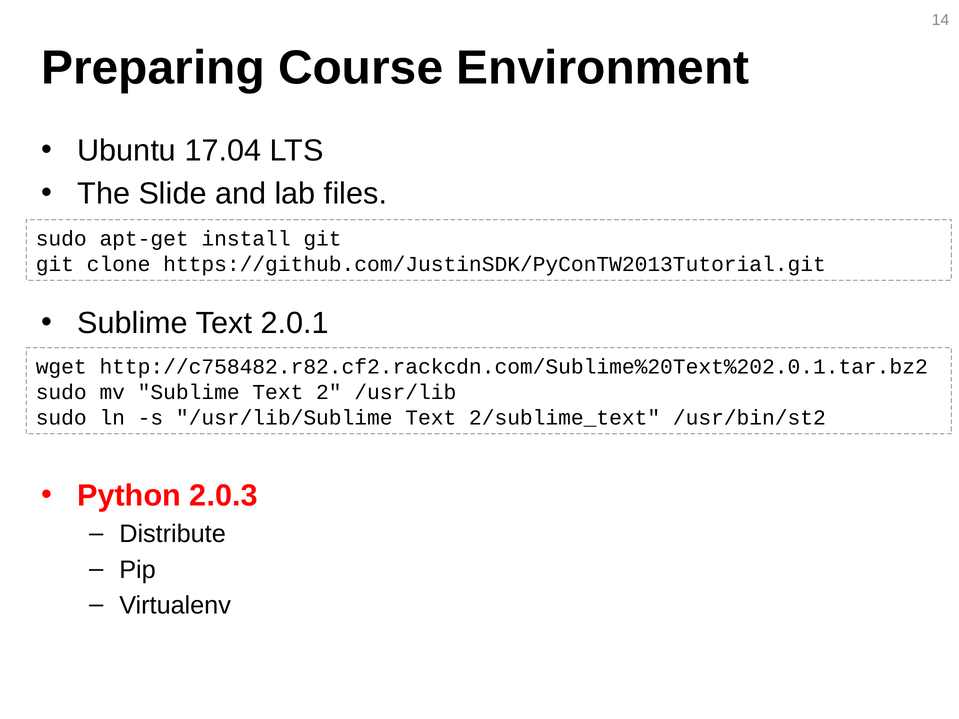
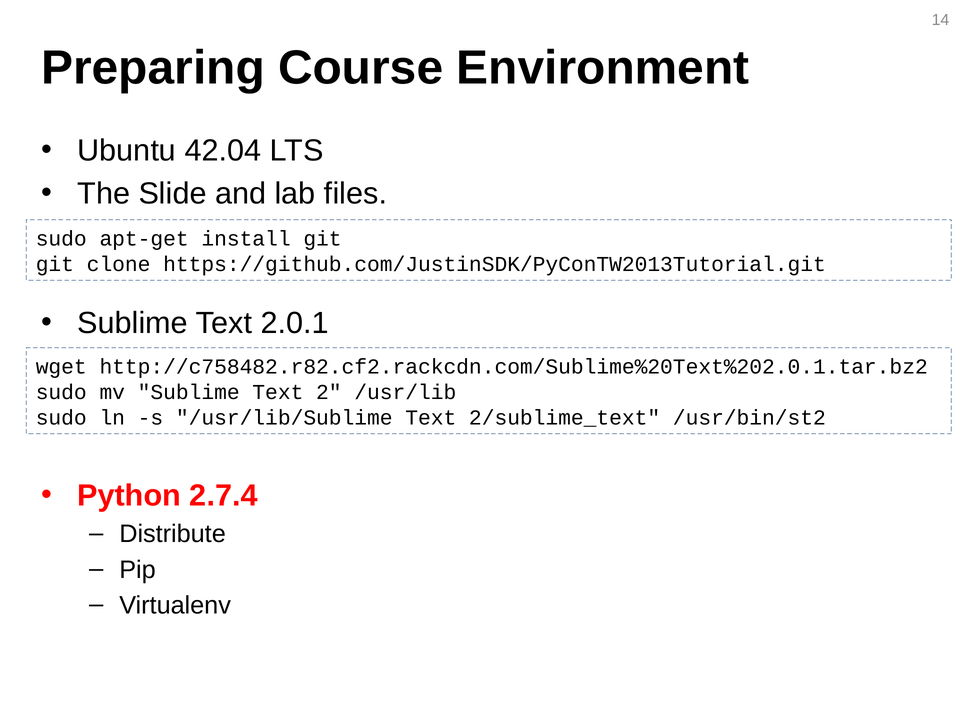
17.04: 17.04 -> 42.04
2.0.3: 2.0.3 -> 2.7.4
